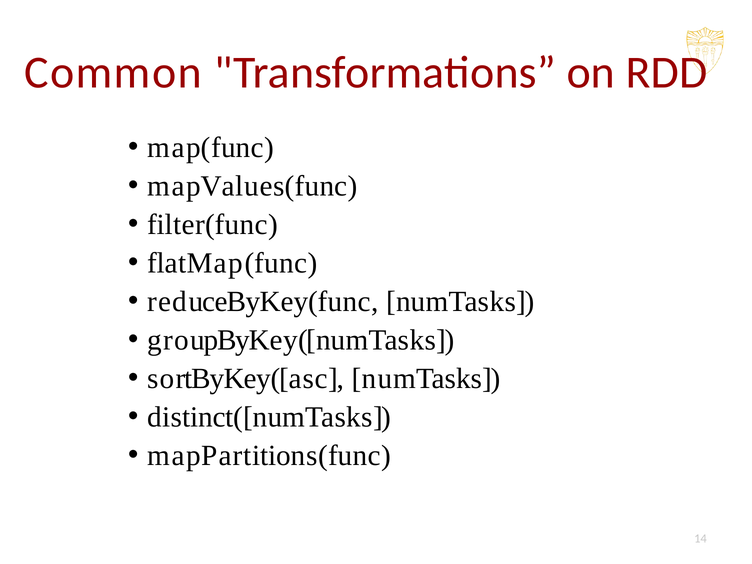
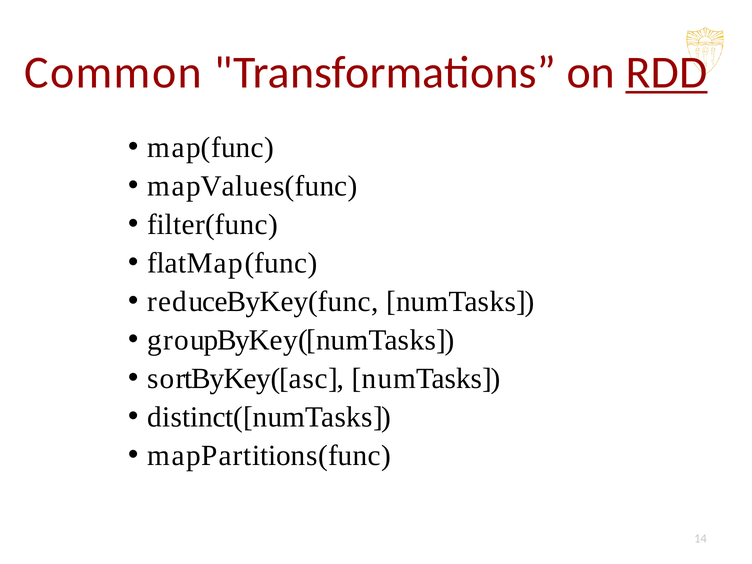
RDD underline: none -> present
